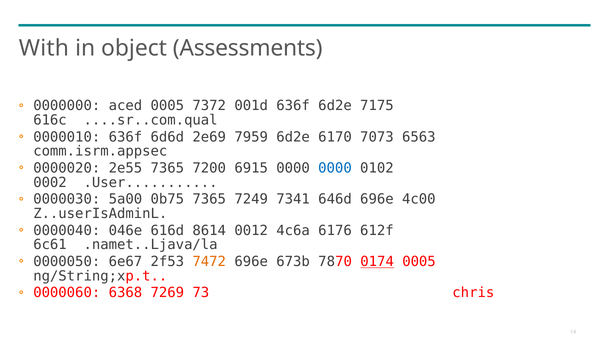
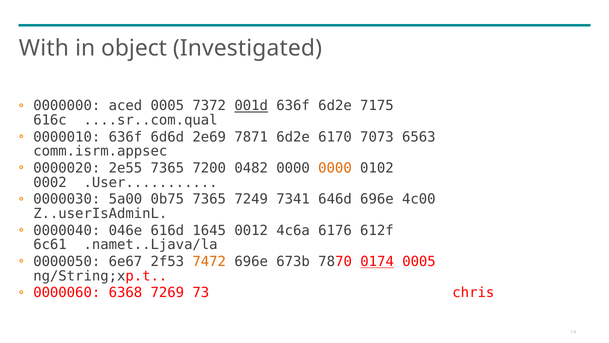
Assessments: Assessments -> Investigated
001d underline: none -> present
7959: 7959 -> 7871
6915: 6915 -> 0482
0000 at (335, 168) colour: blue -> orange
8614: 8614 -> 1645
